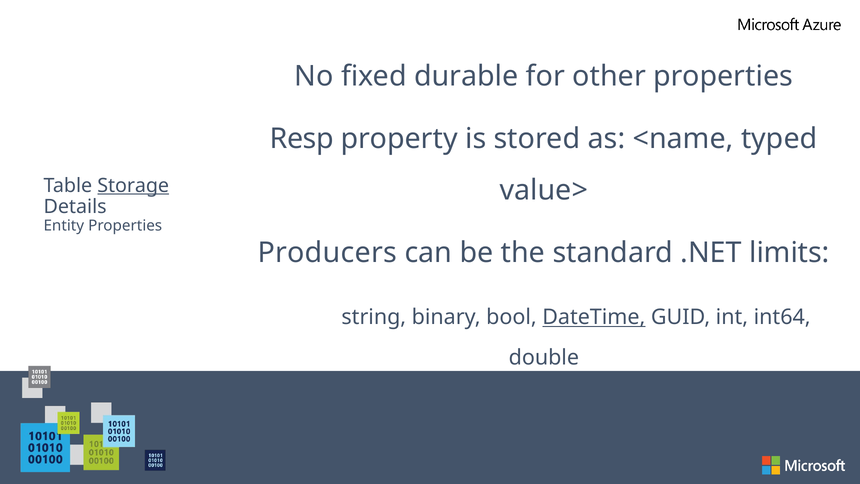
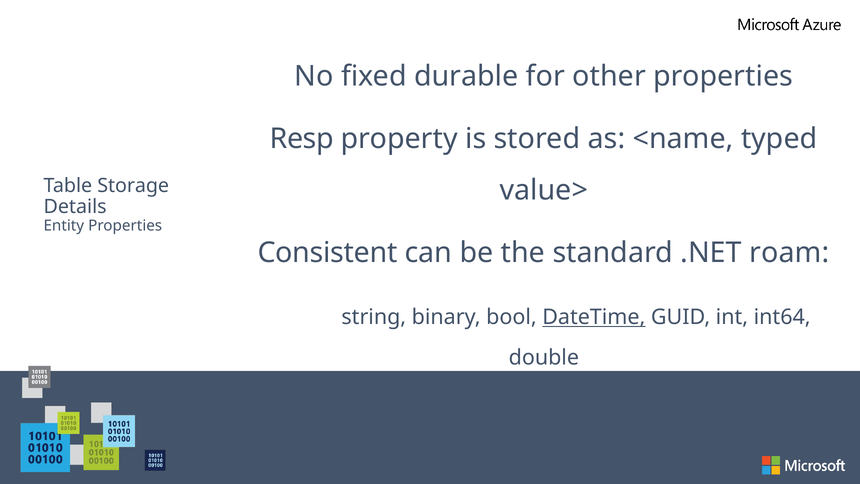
Storage underline: present -> none
Producers: Producers -> Consistent
limits: limits -> roam
